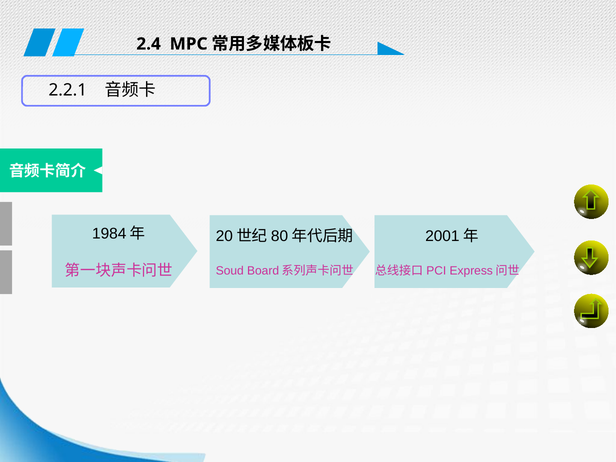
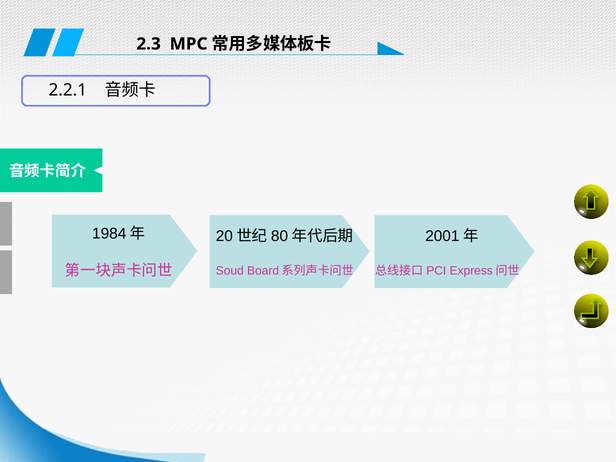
2.4: 2.4 -> 2.3
